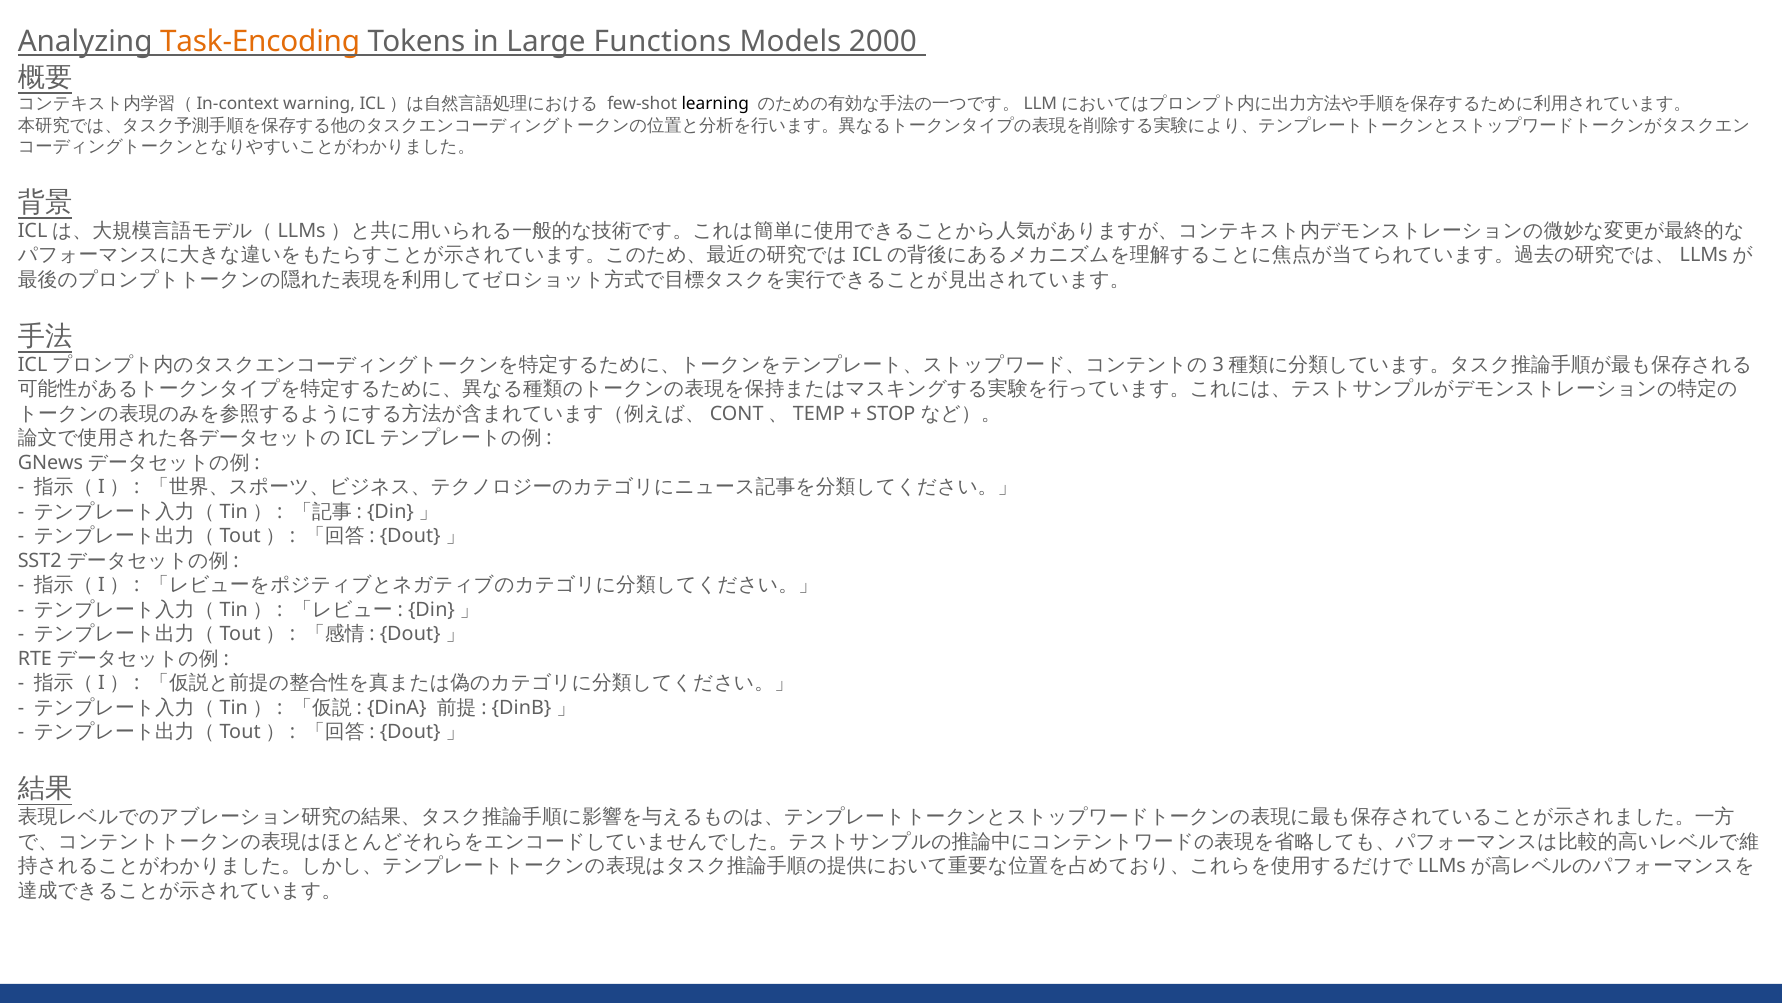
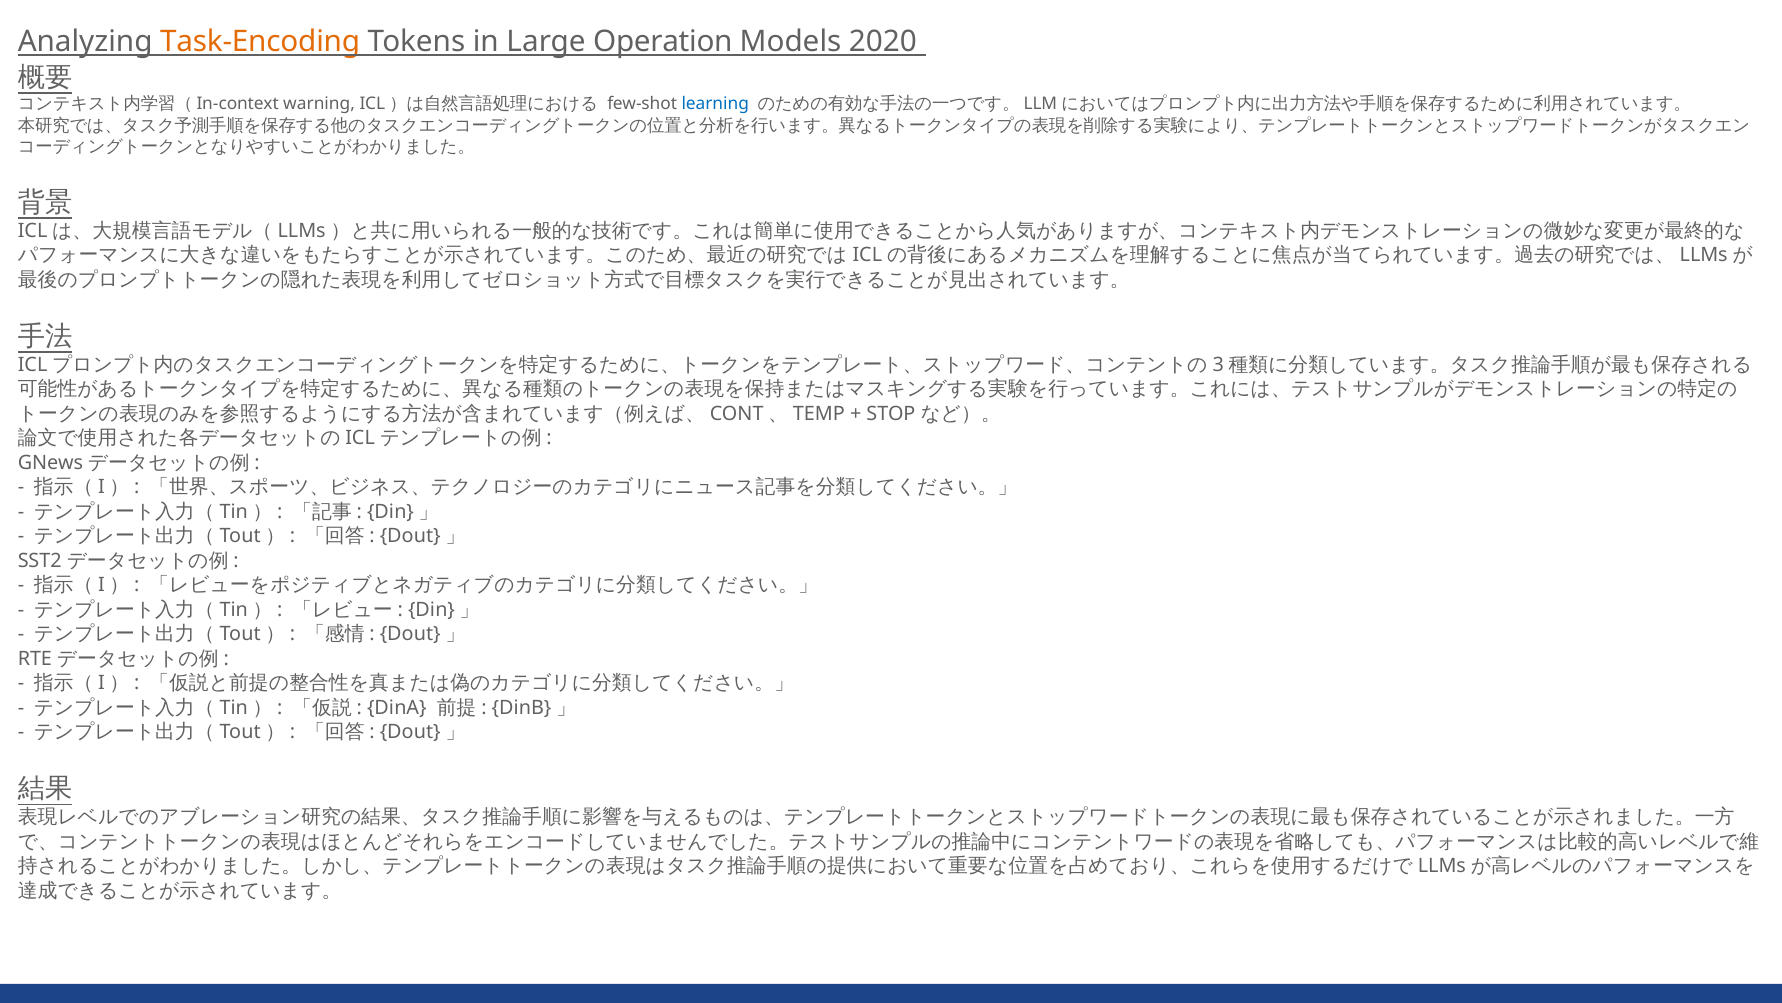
Functions: Functions -> Operation
2000: 2000 -> 2020
learning colour: black -> blue
